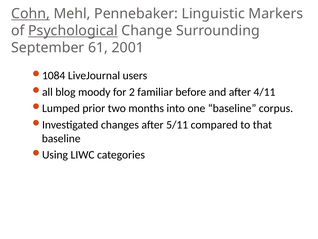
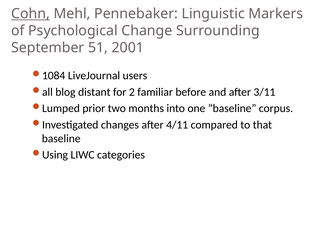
Psychological underline: present -> none
61: 61 -> 51
moody: moody -> distant
4/11: 4/11 -> 3/11
5/11: 5/11 -> 4/11
